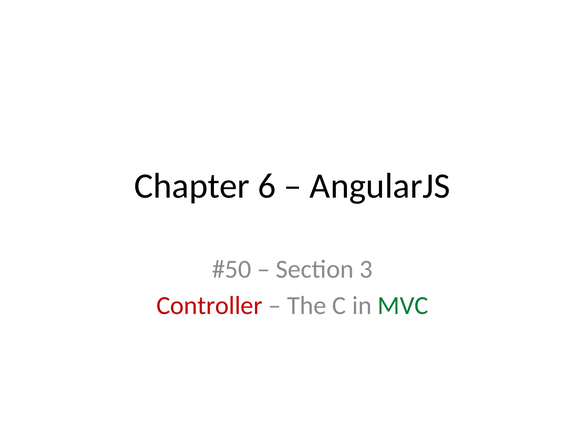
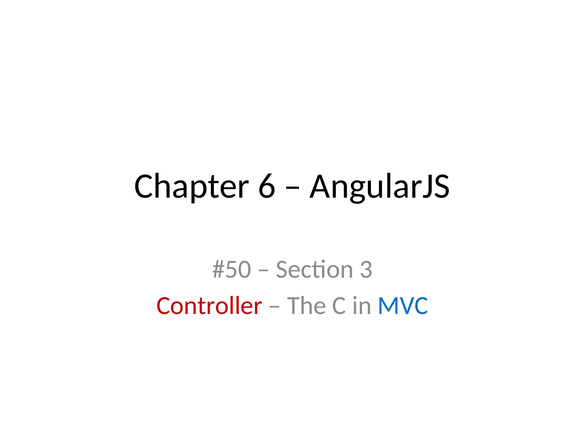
MVC colour: green -> blue
